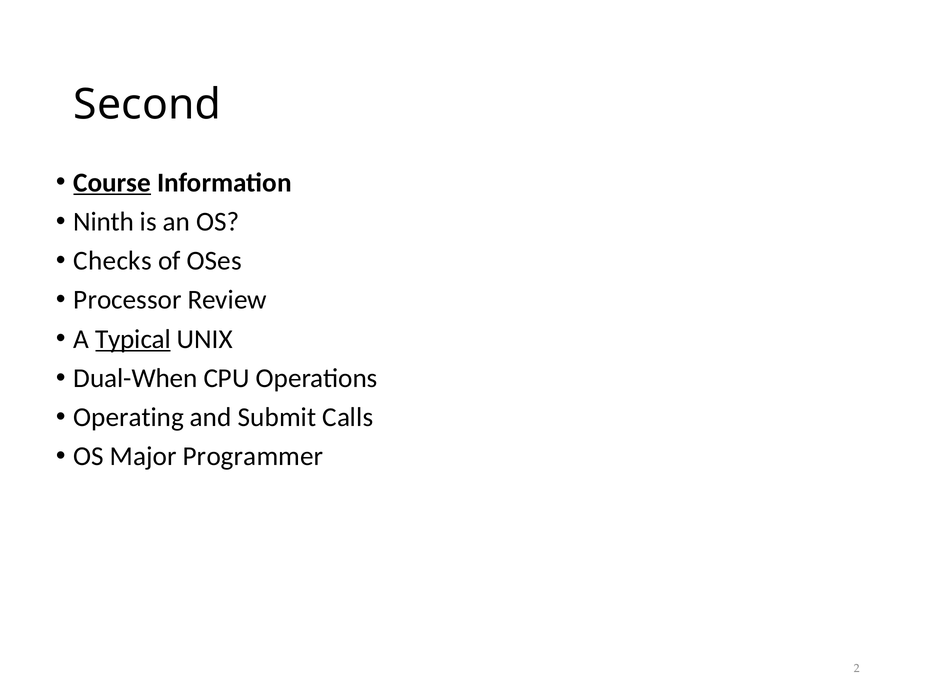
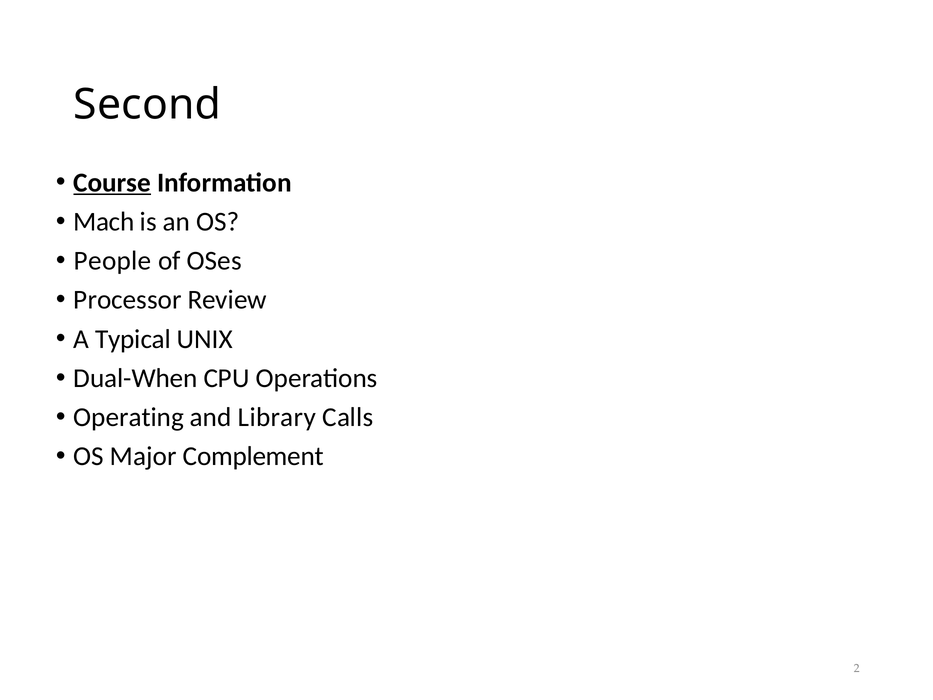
Ninth: Ninth -> Mach
Checks: Checks -> People
Typical underline: present -> none
Submit: Submit -> Library
Programmer: Programmer -> Complement
